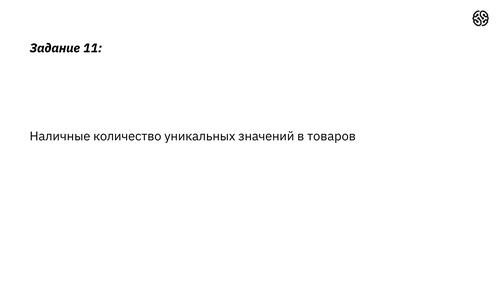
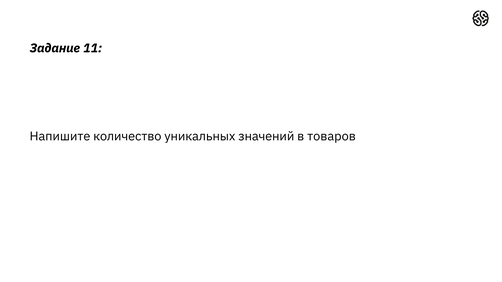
Наличные: Наличные -> Напишите
